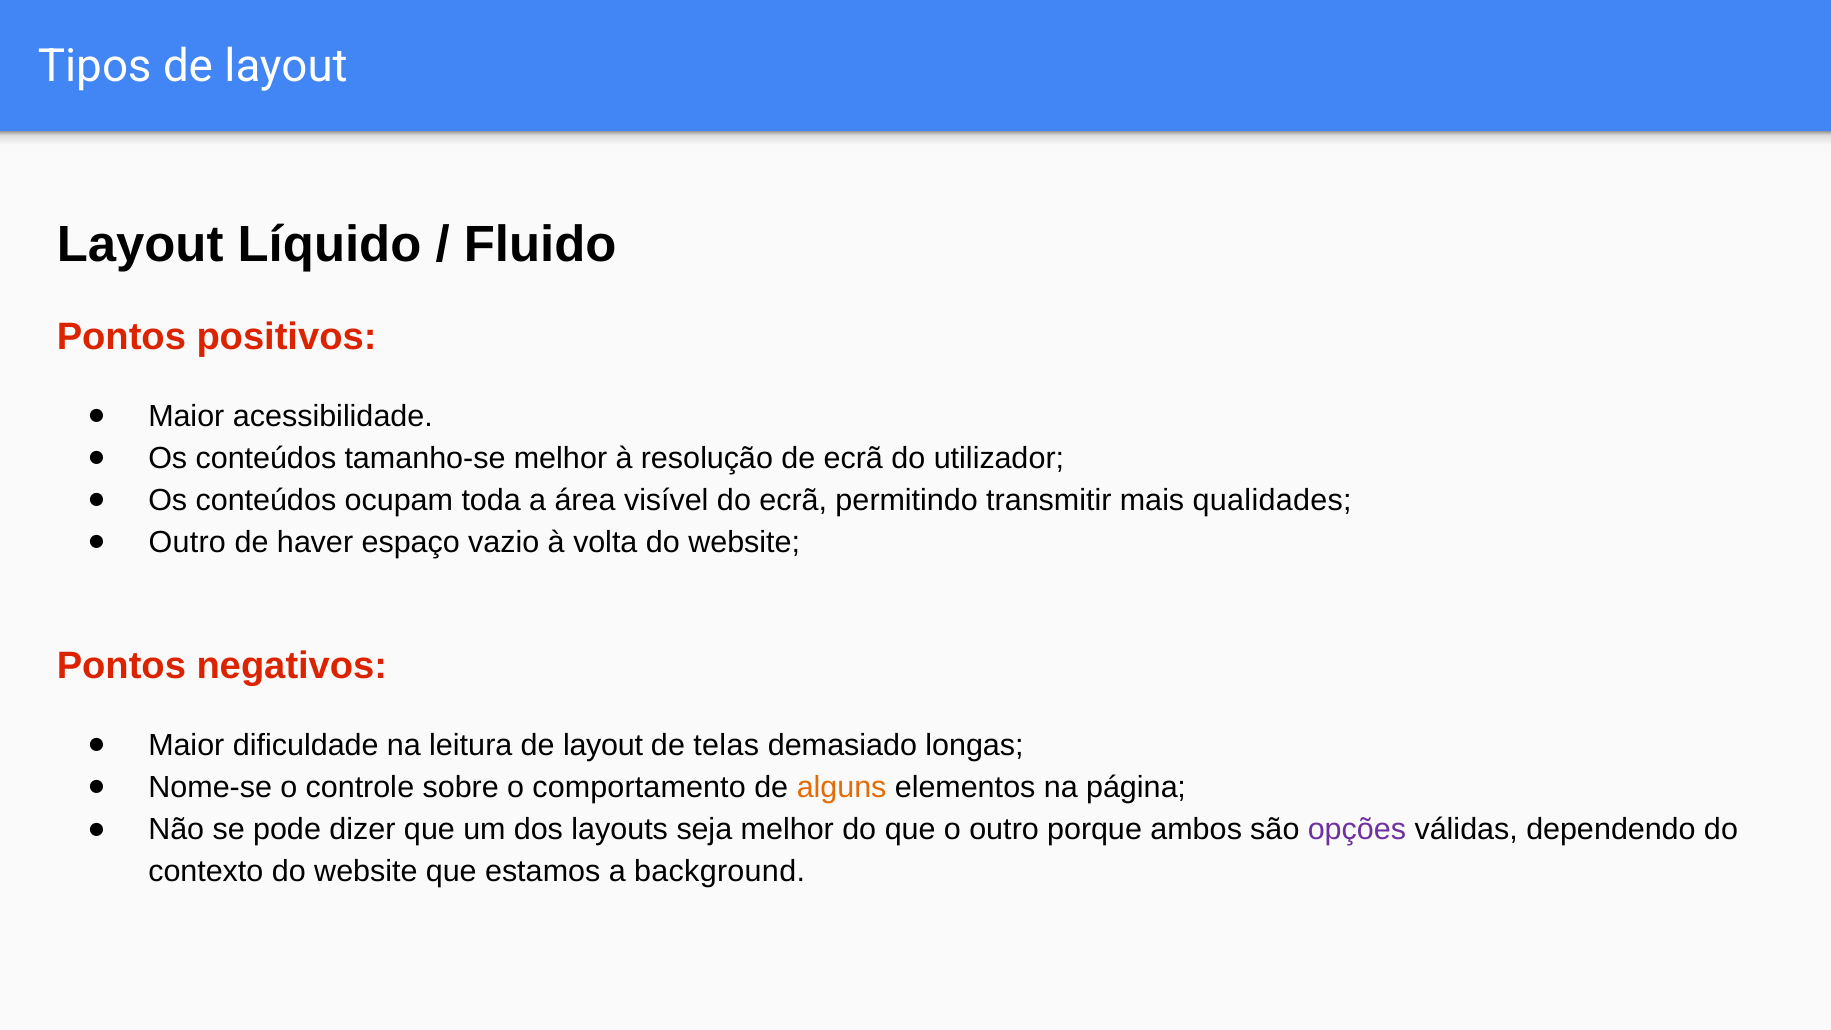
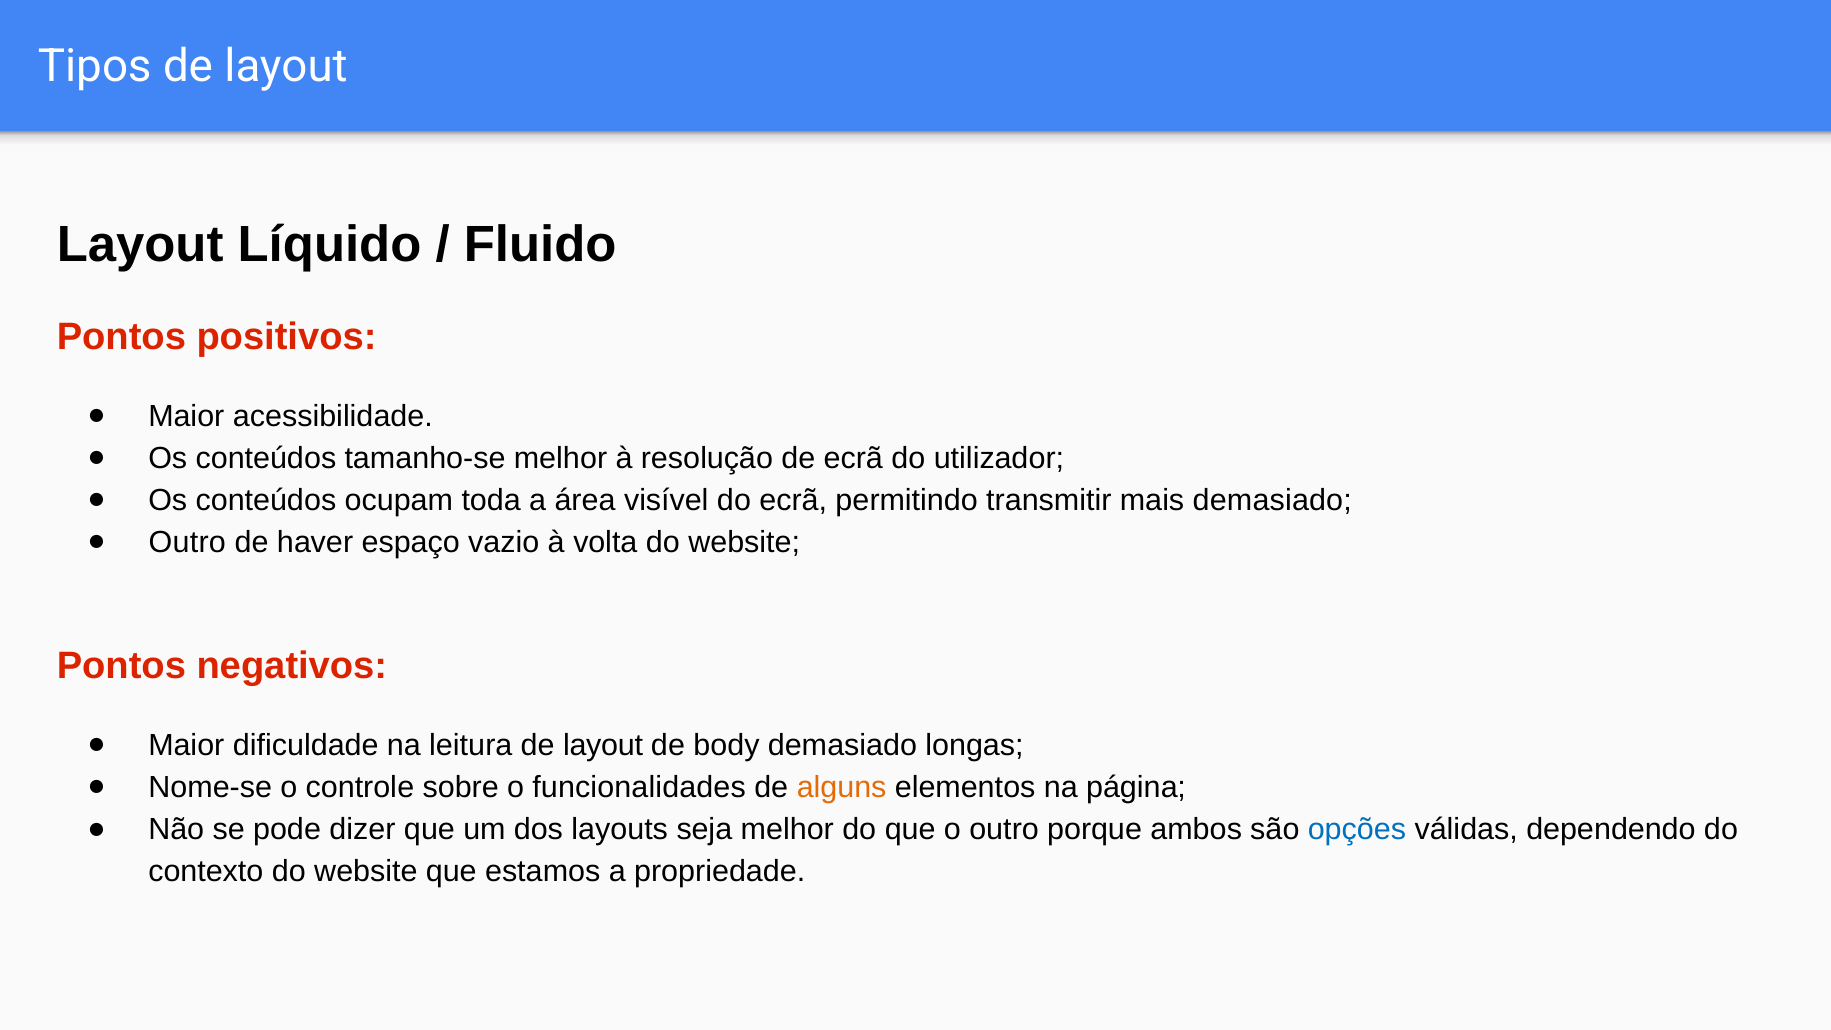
mais qualidades: qualidades -> demasiado
telas: telas -> body
comportamento: comportamento -> funcionalidades
opções colour: purple -> blue
background: background -> propriedade
